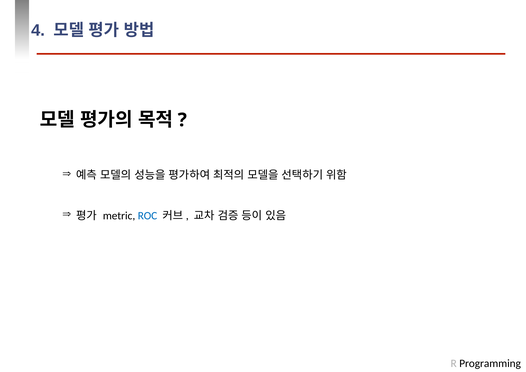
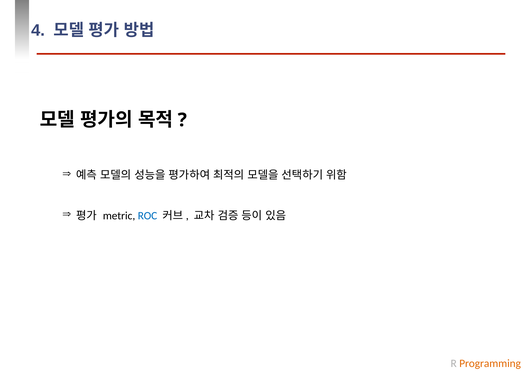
Programming colour: black -> orange
